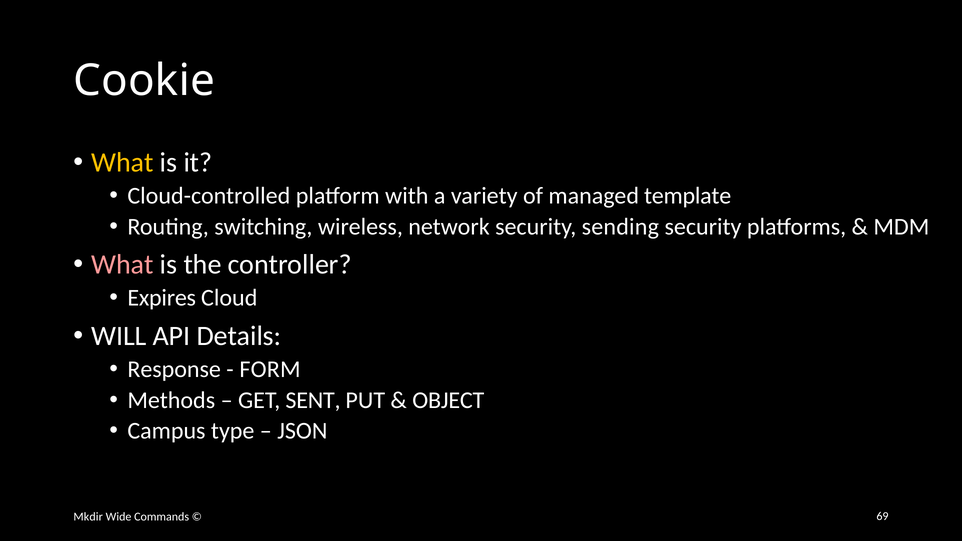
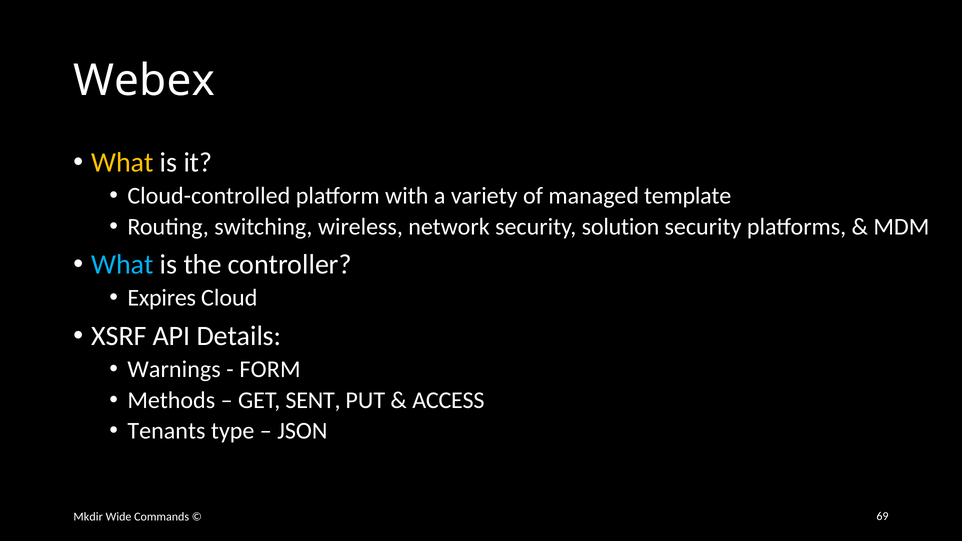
Cookie: Cookie -> Webex
sending: sending -> solution
What at (123, 265) colour: pink -> light blue
WILL: WILL -> XSRF
Response: Response -> Warnings
OBJECT: OBJECT -> ACCESS
Campus: Campus -> Tenants
